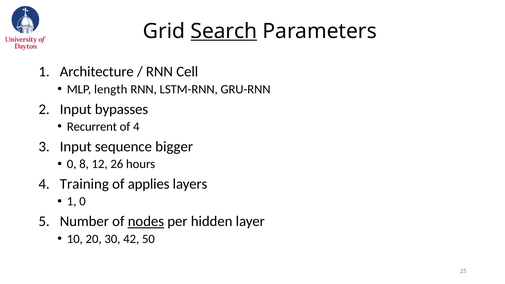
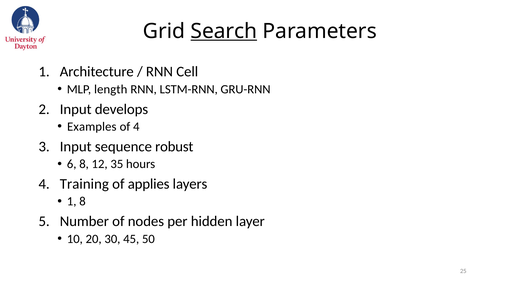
bypasses: bypasses -> develops
Recurrent: Recurrent -> Examples
bigger: bigger -> robust
0 at (72, 164): 0 -> 6
26: 26 -> 35
1 0: 0 -> 8
nodes underline: present -> none
42: 42 -> 45
